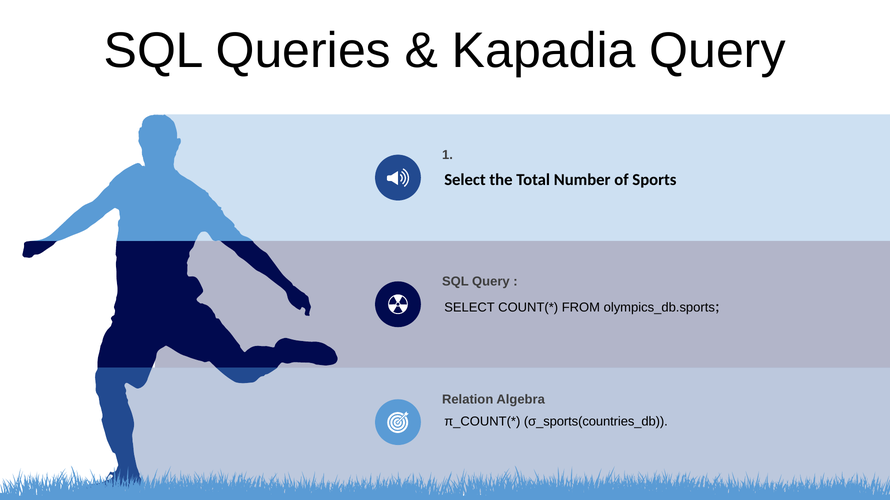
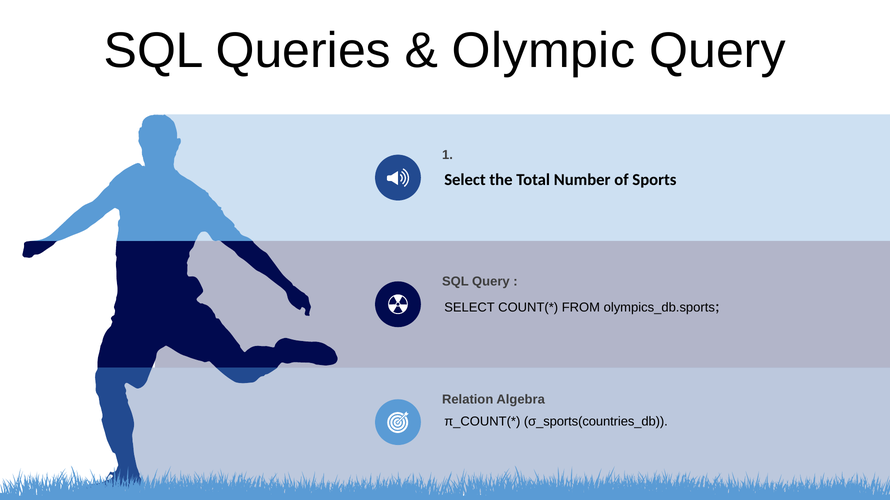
Kapadia: Kapadia -> Olympic
